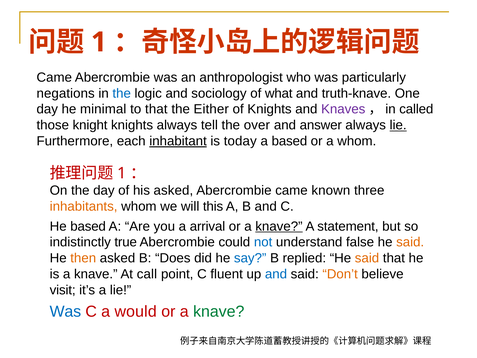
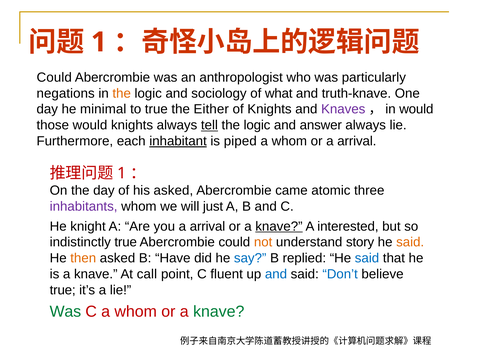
Came at (54, 77): Came -> Could
the at (122, 93) colour: blue -> orange
to that: that -> true
called at (416, 109): called -> would
those knight: knight -> would
tell underline: none -> present
over at (257, 125): over -> logic
lie at (398, 125) underline: present -> none
today: today -> piped
based at (289, 141): based -> whom
or a whom: whom -> arrival
known: known -> atomic
inhabitants colour: orange -> purple
this: this -> just
He based: based -> knight
statement: statement -> interested
not colour: blue -> orange
false: false -> story
Does: Does -> Have
said at (367, 258) colour: orange -> blue
Don’t colour: orange -> blue
visit at (63, 290): visit -> true
Was at (65, 311) colour: blue -> green
C a would: would -> whom
